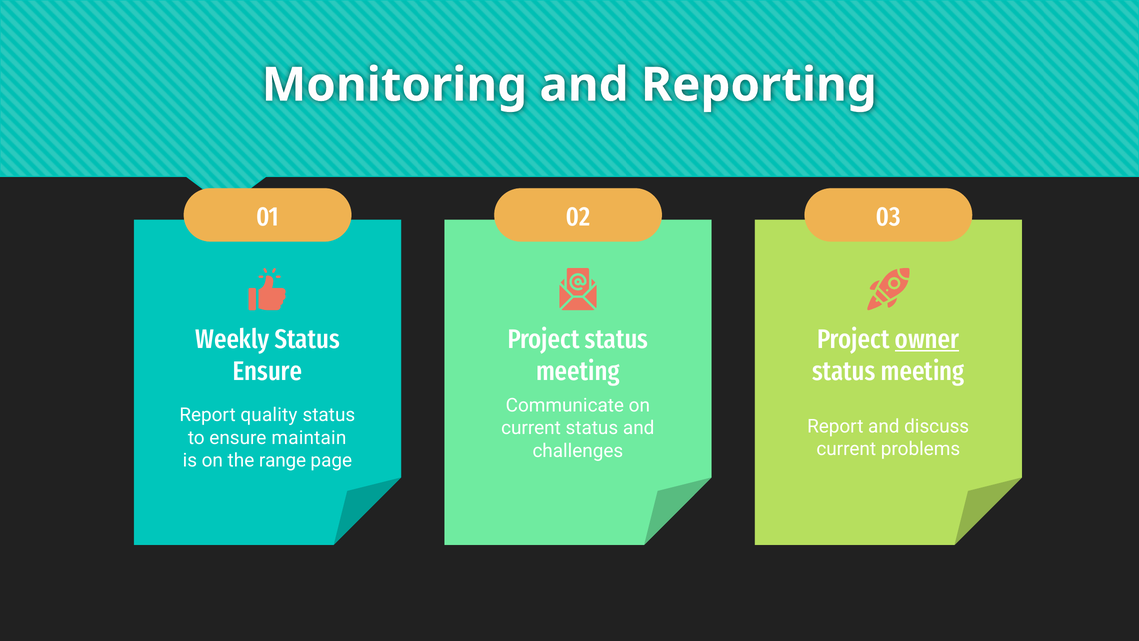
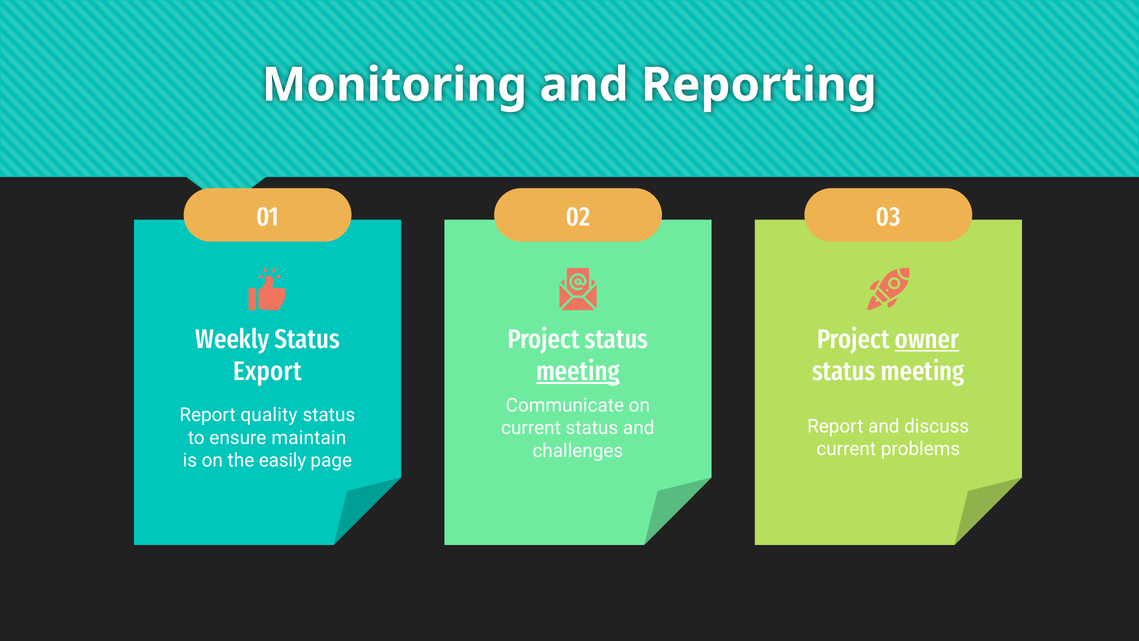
Ensure at (268, 371): Ensure -> Export
meeting at (578, 371) underline: none -> present
range: range -> easily
